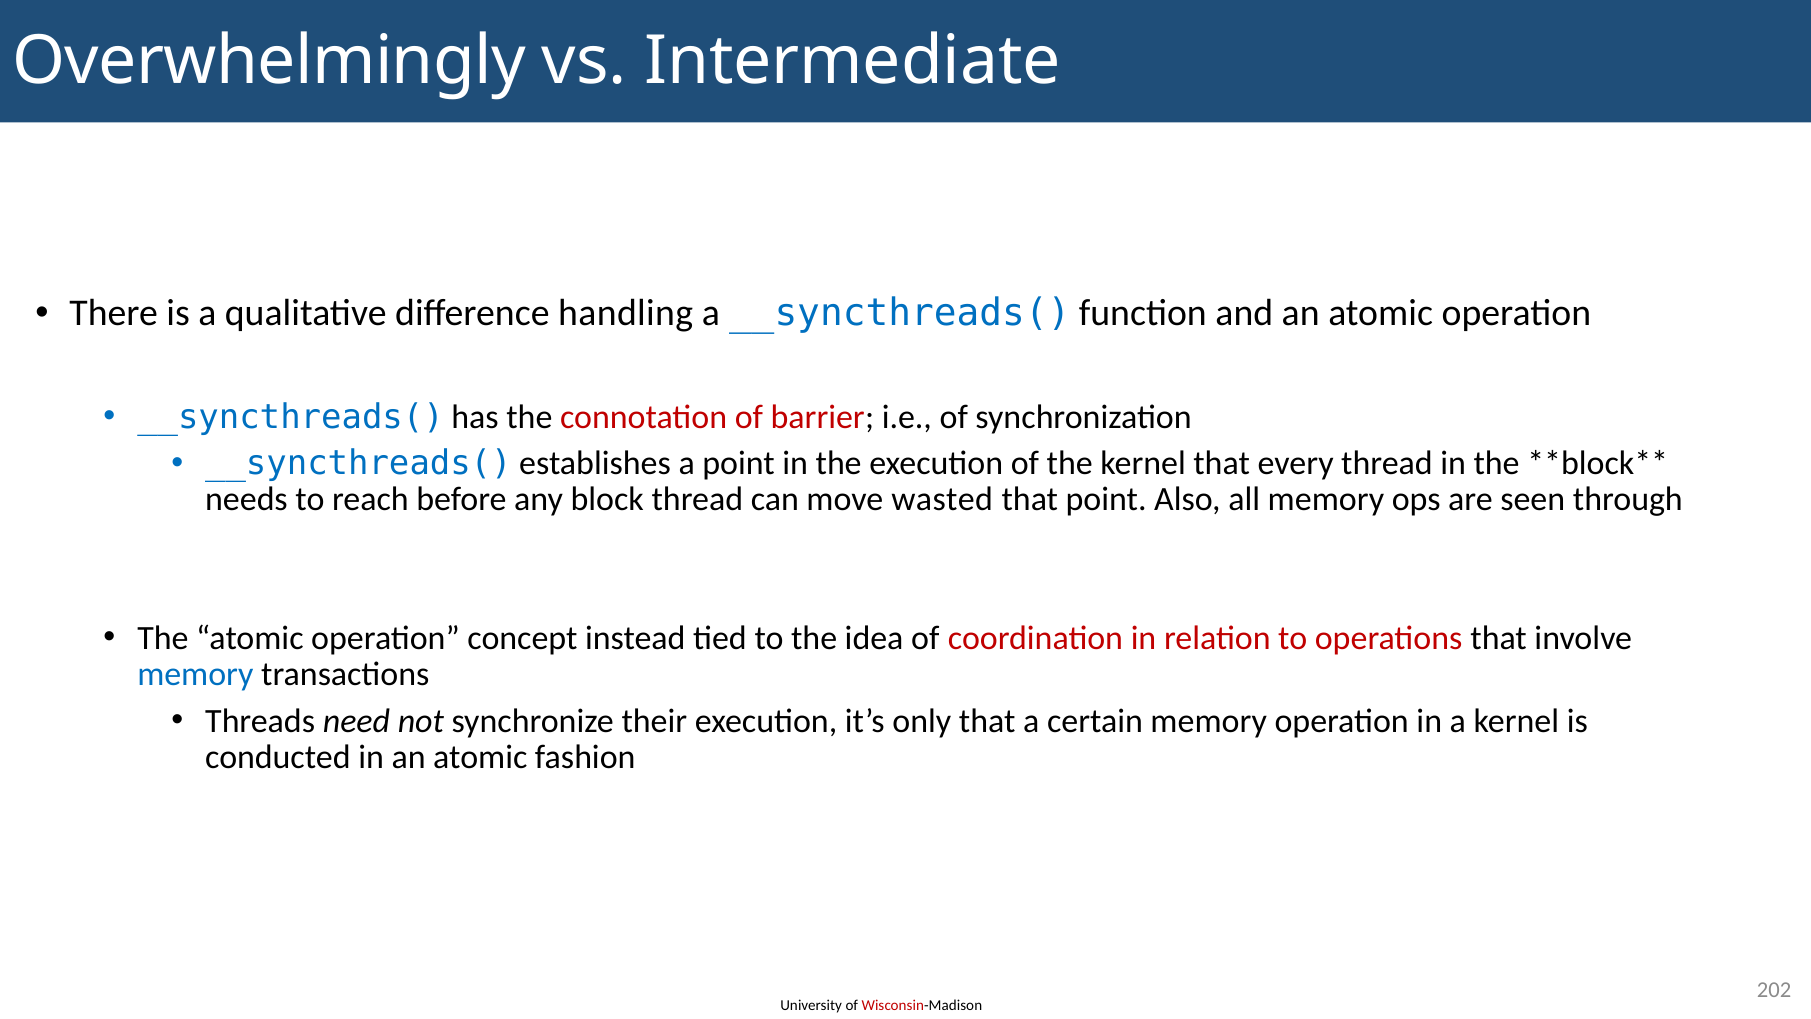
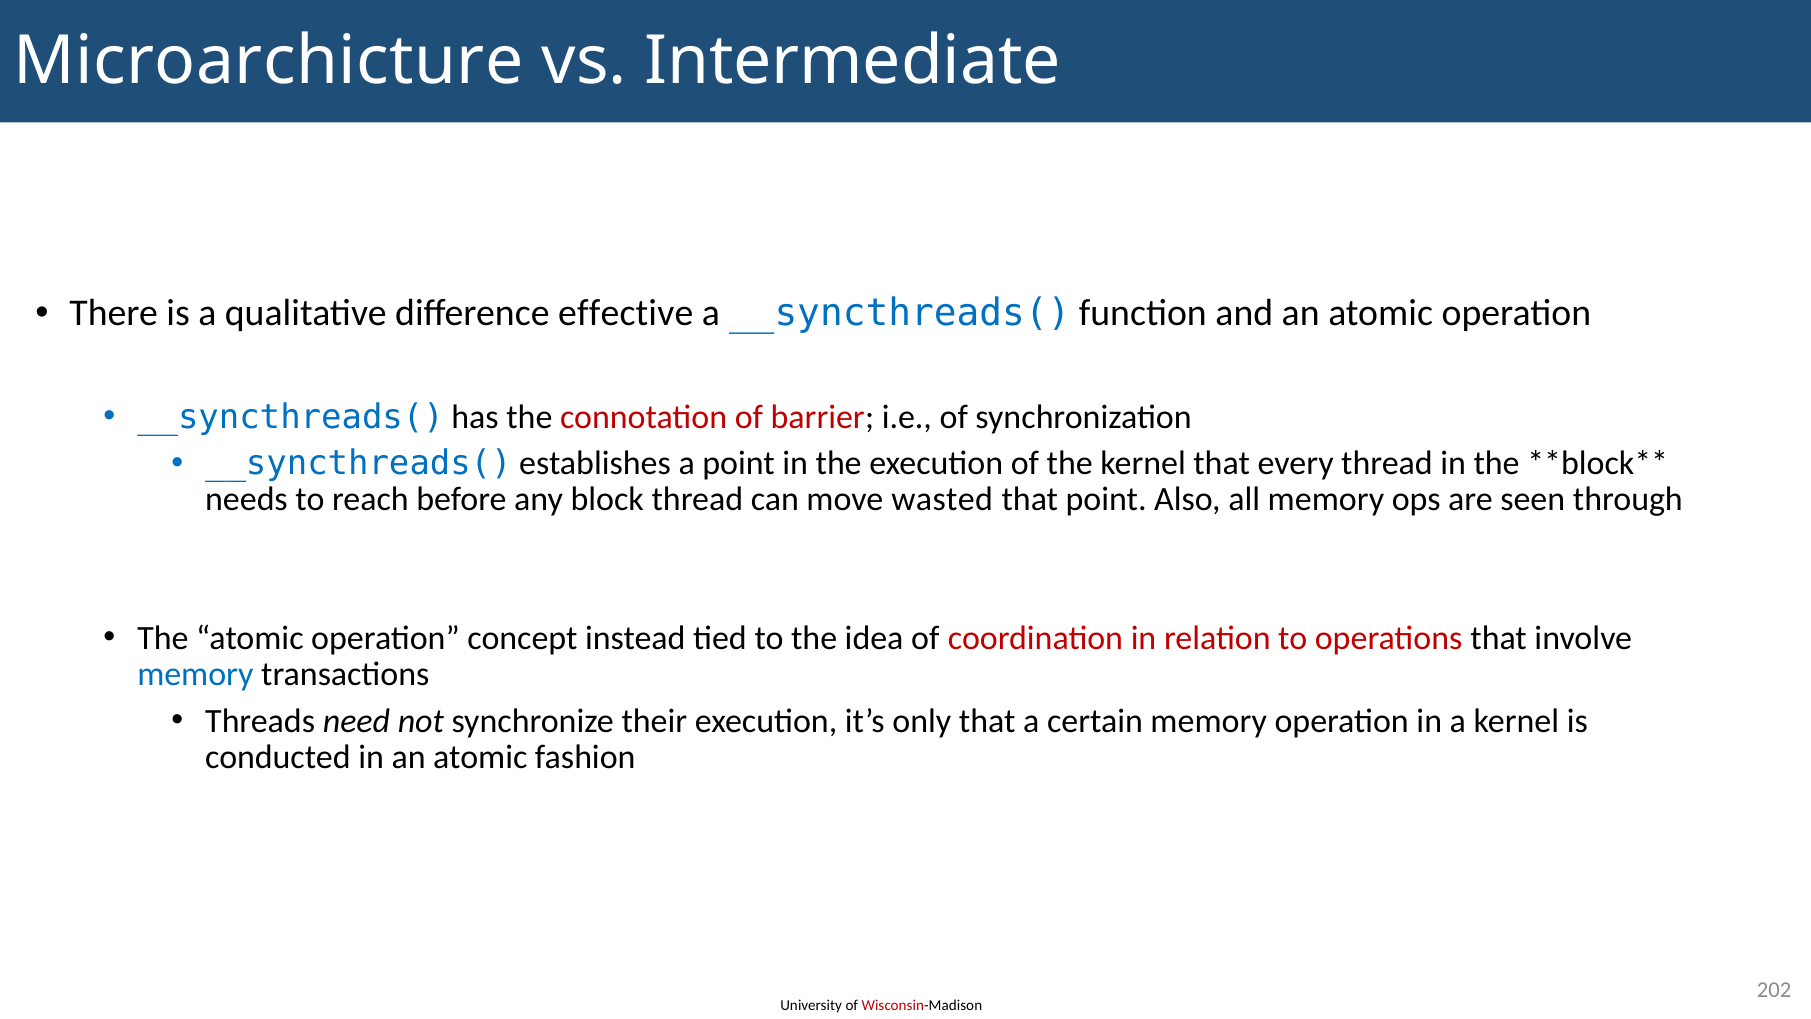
Overwhelmingly: Overwhelmingly -> Microarchicture
handling: handling -> effective
